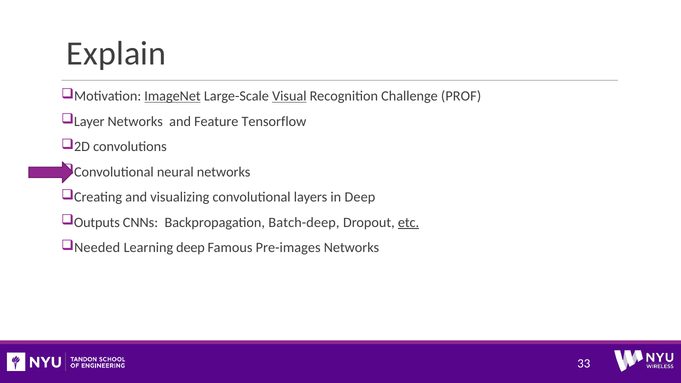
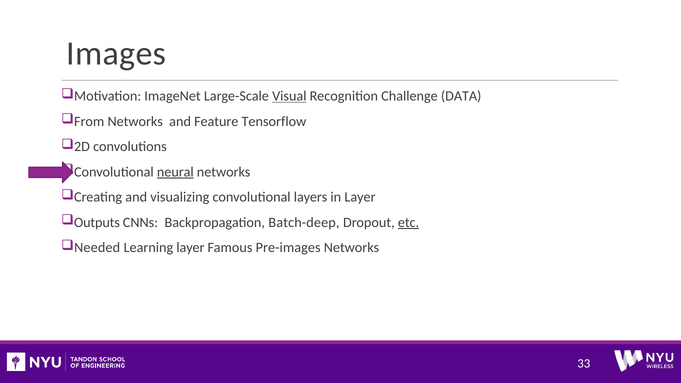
Explain: Explain -> Images
ImageNet underline: present -> none
PROF: PROF -> DATA
Layer: Layer -> From
neural underline: none -> present
in Deep: Deep -> Layer
Learning deep: deep -> layer
